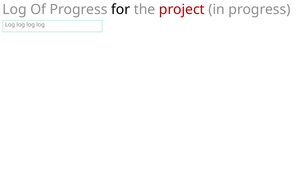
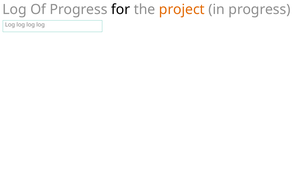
project colour: red -> orange
